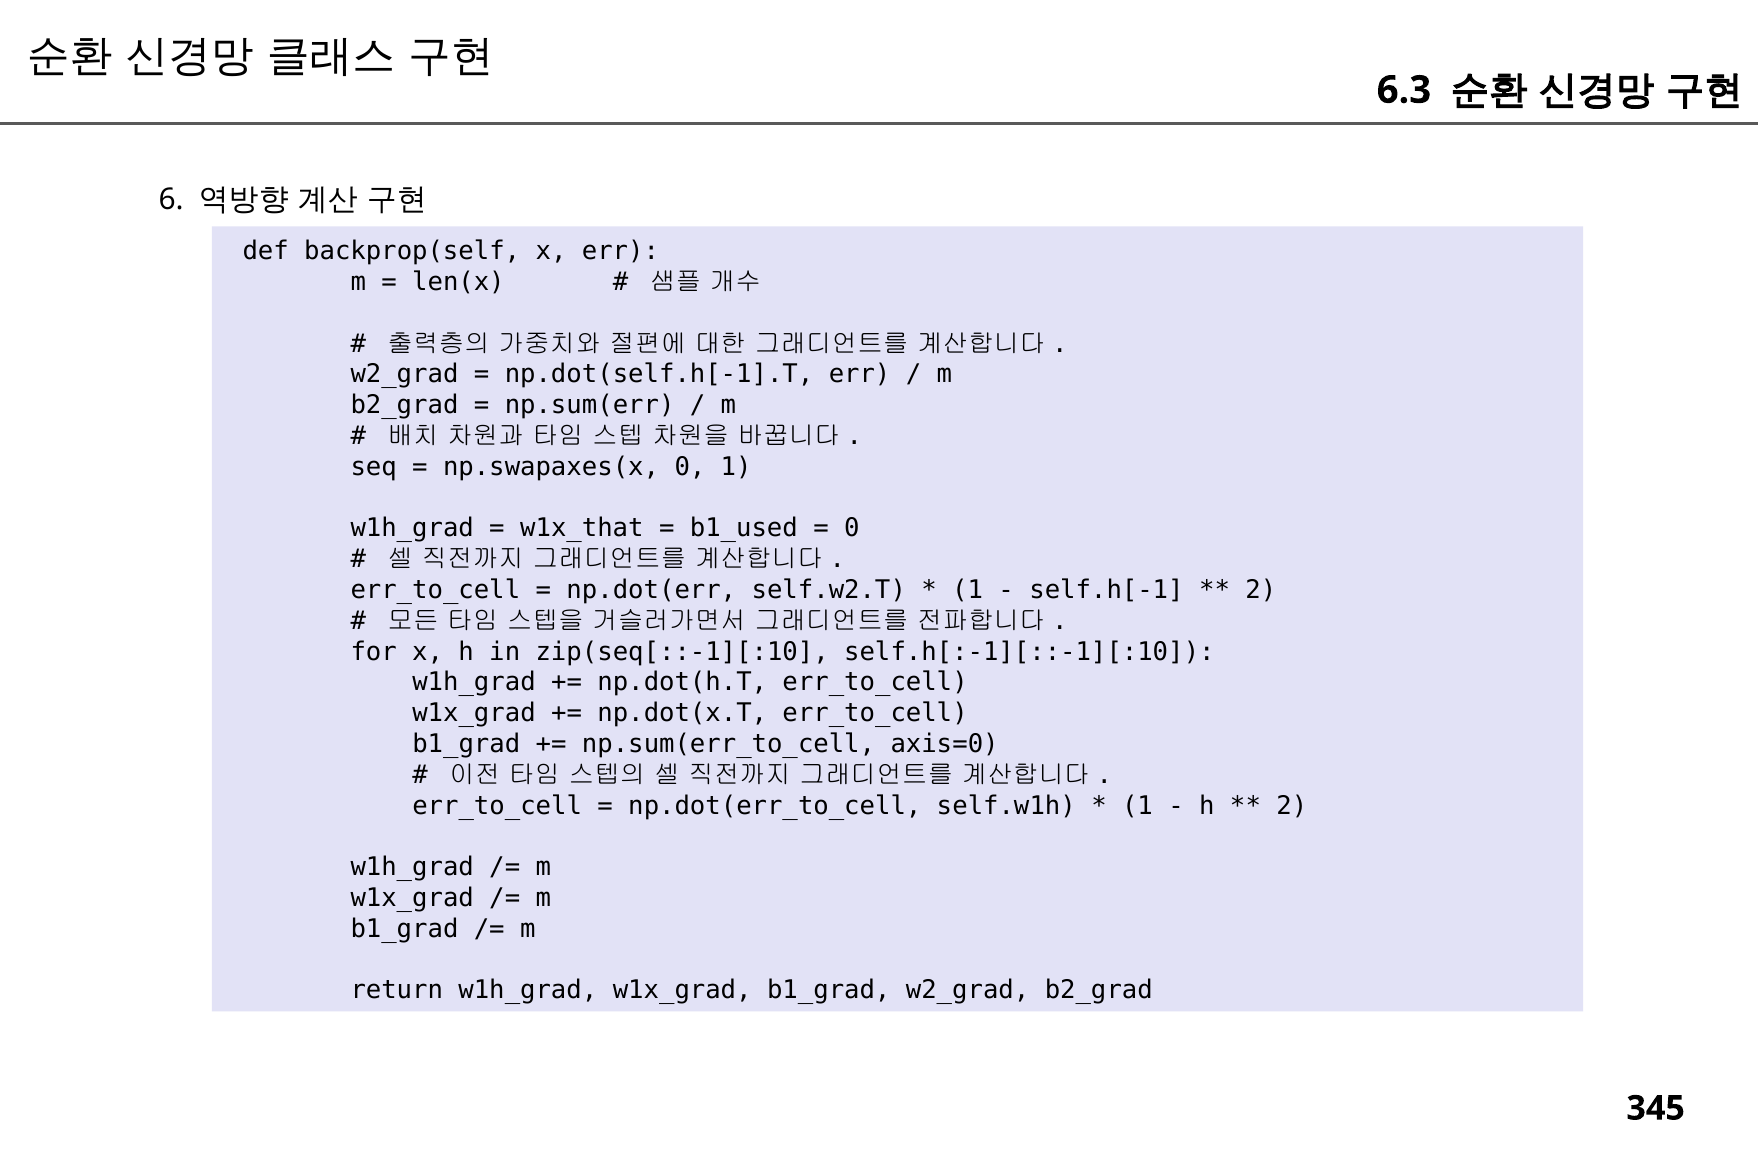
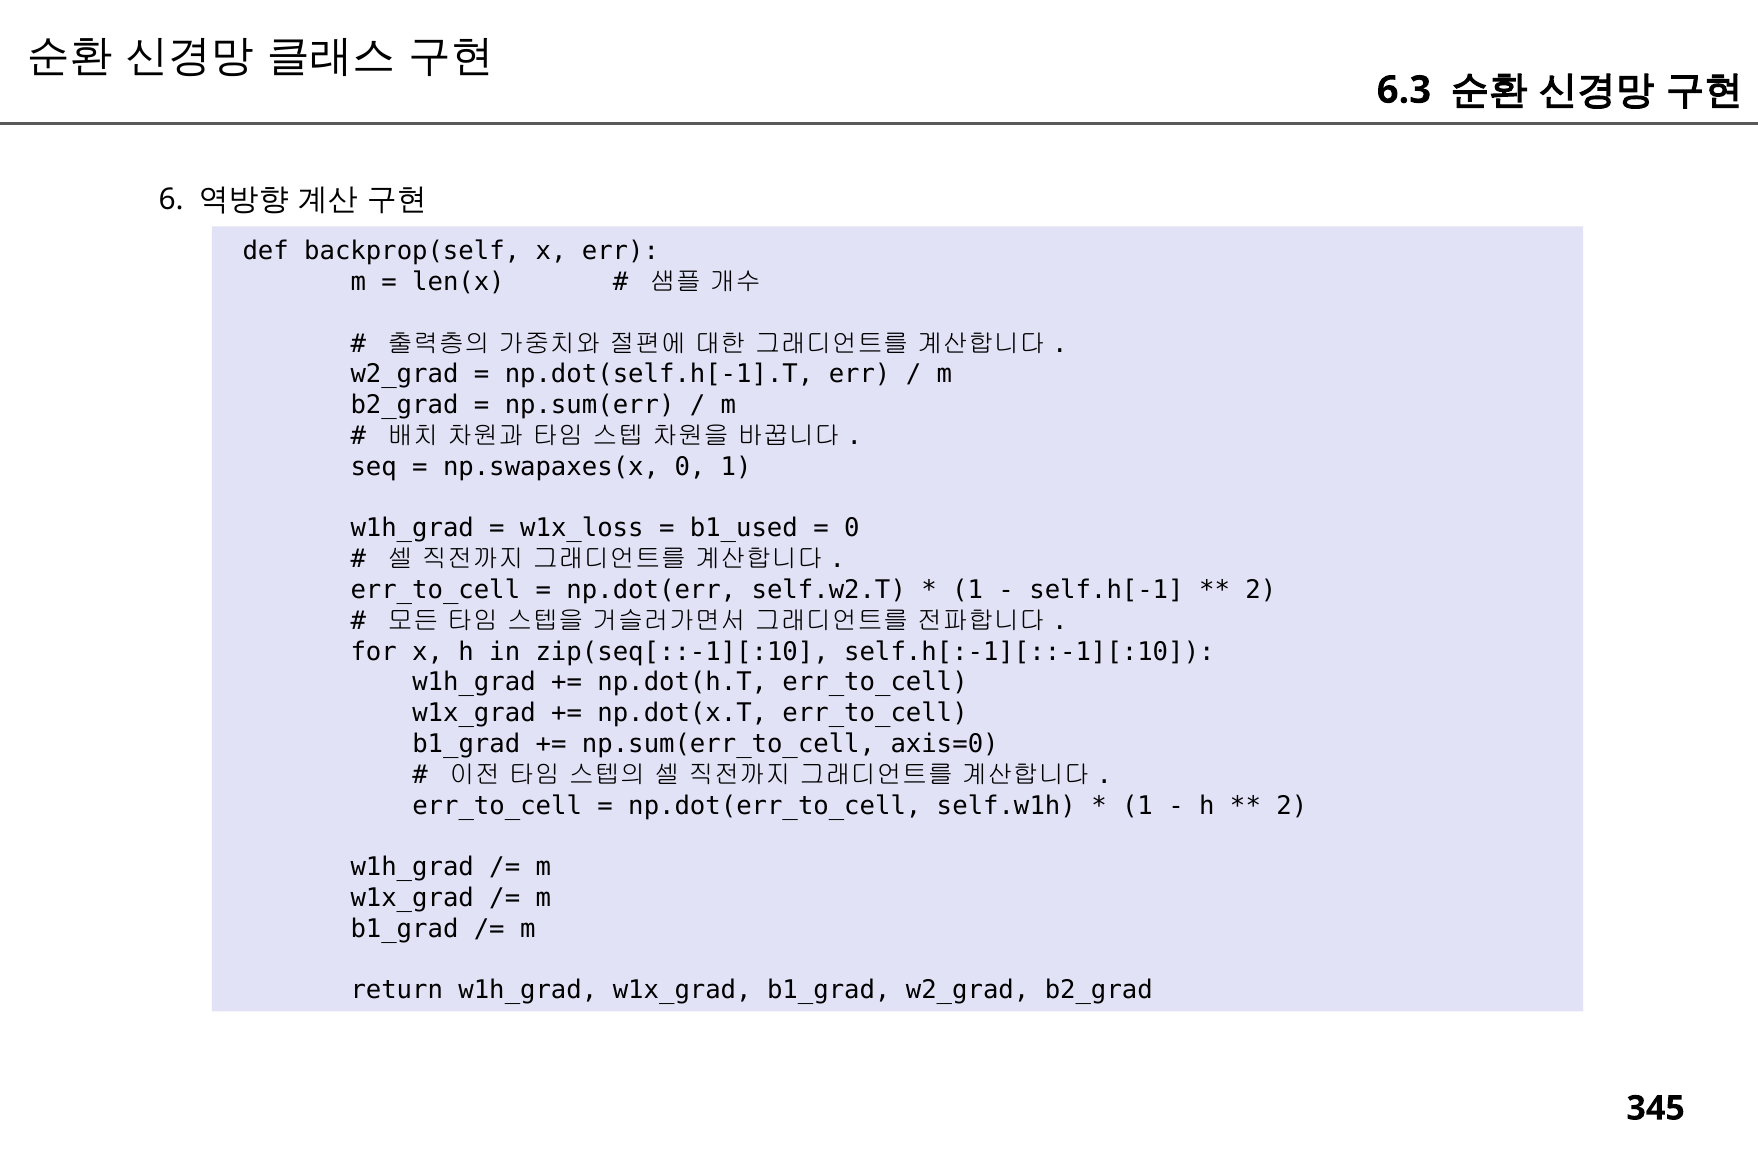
w1x_that: w1x_that -> w1x_loss
